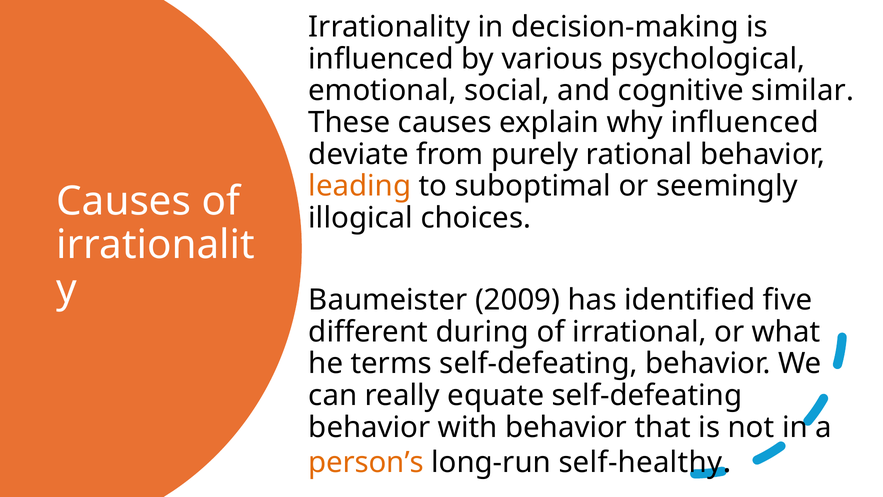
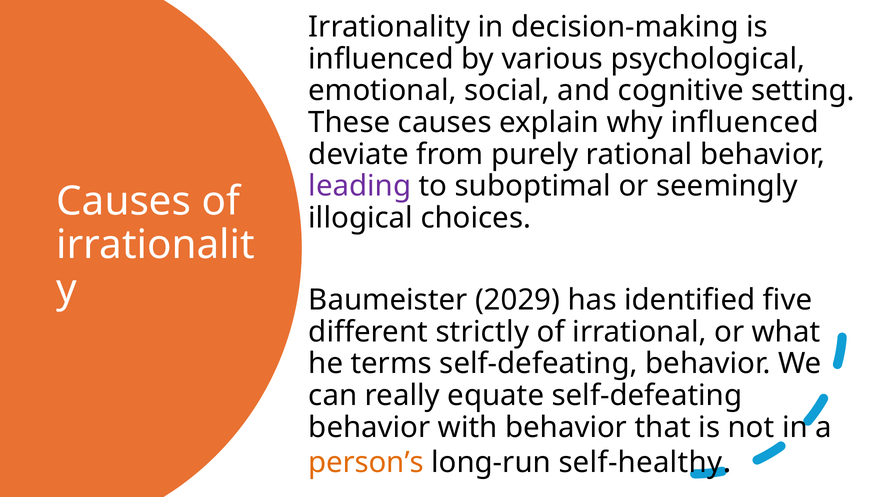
similar: similar -> setting
leading colour: orange -> purple
2009: 2009 -> 2029
during: during -> strictly
